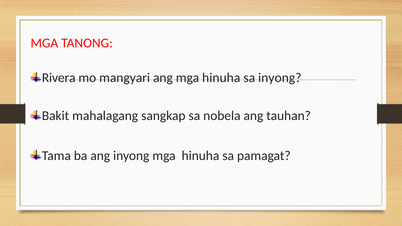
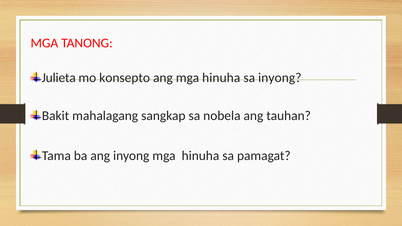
Rivera: Rivera -> Julieta
mangyari: mangyari -> konsepto
